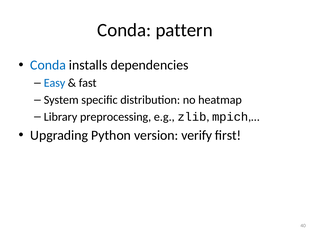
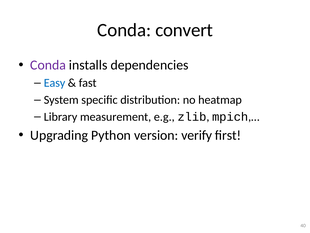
pattern: pattern -> convert
Conda at (48, 65) colour: blue -> purple
preprocessing: preprocessing -> measurement
